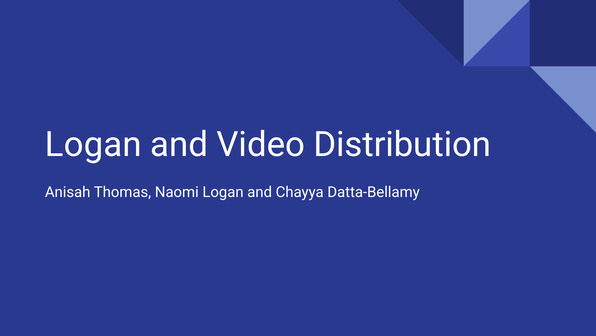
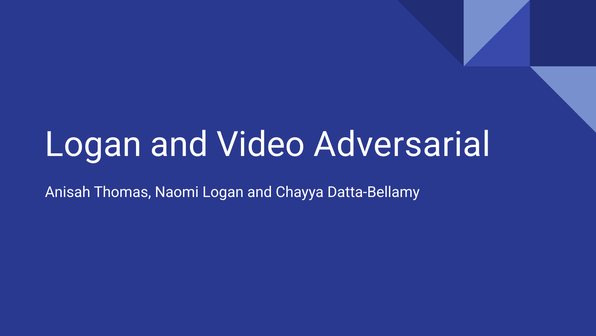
Distribution: Distribution -> Adversarial
